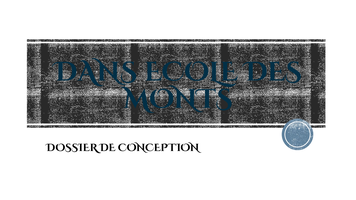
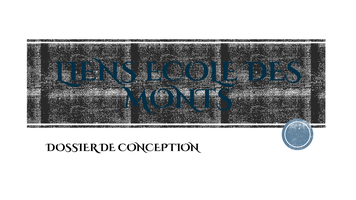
DANS: DANS -> LIENS
